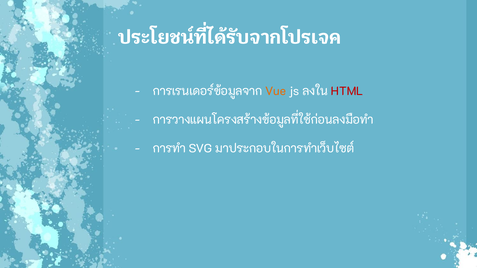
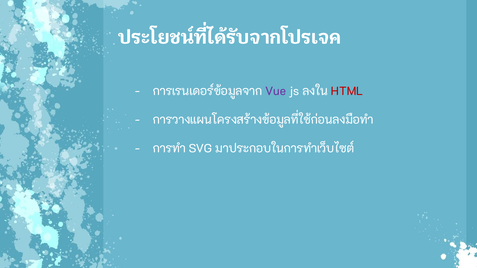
Vue colour: orange -> purple
